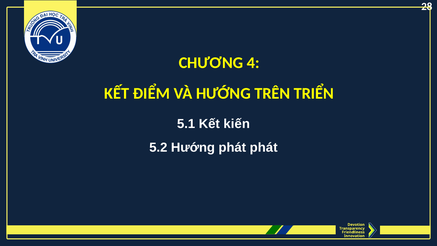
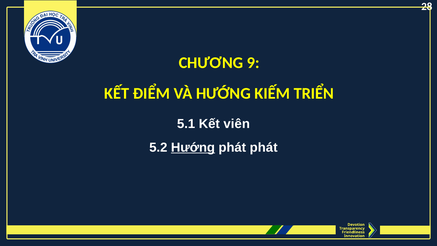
4: 4 -> 9
TRÊN: TRÊN -> KIẾM
kiến: kiến -> viên
Hướng at (193, 148) underline: none -> present
